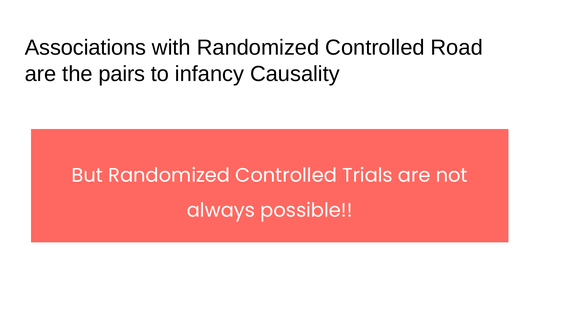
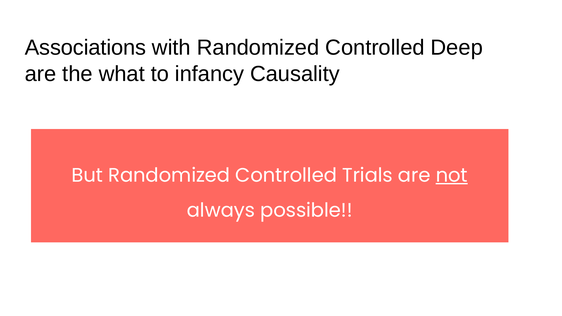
Road: Road -> Deep
pairs: pairs -> what
not underline: none -> present
